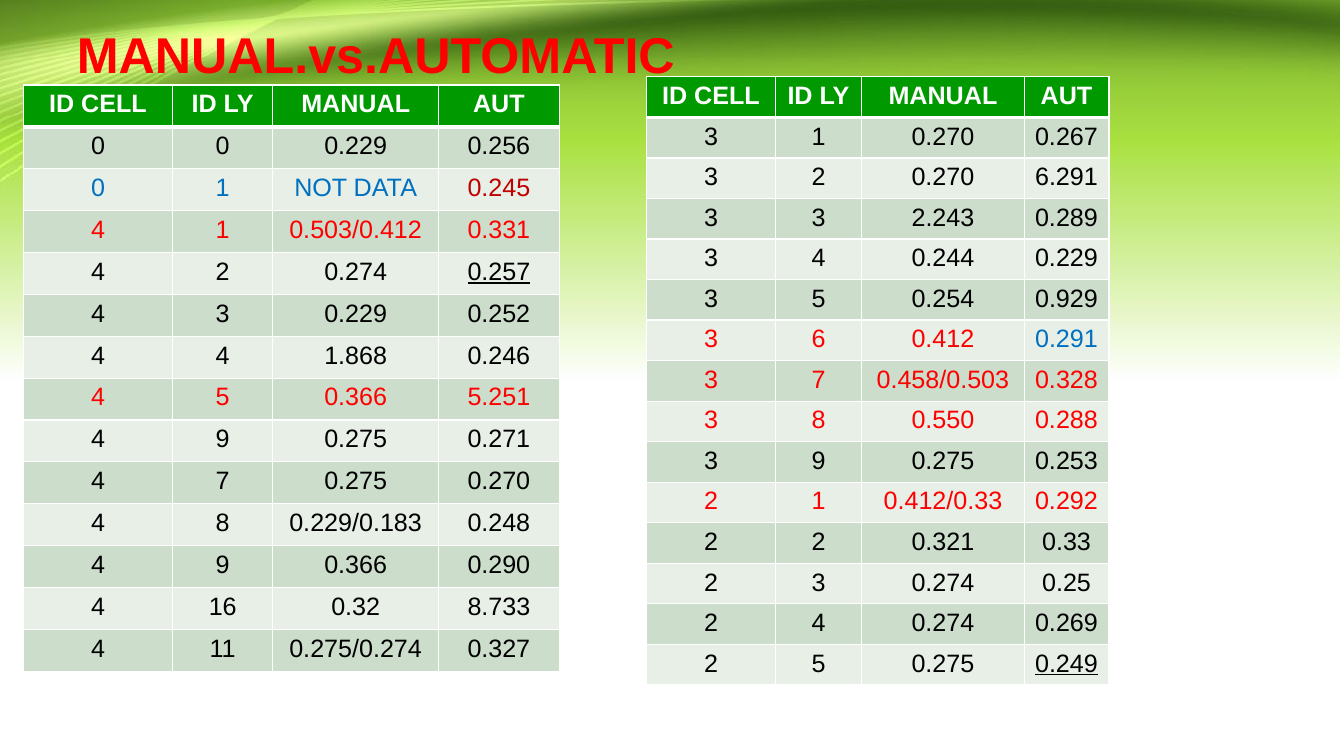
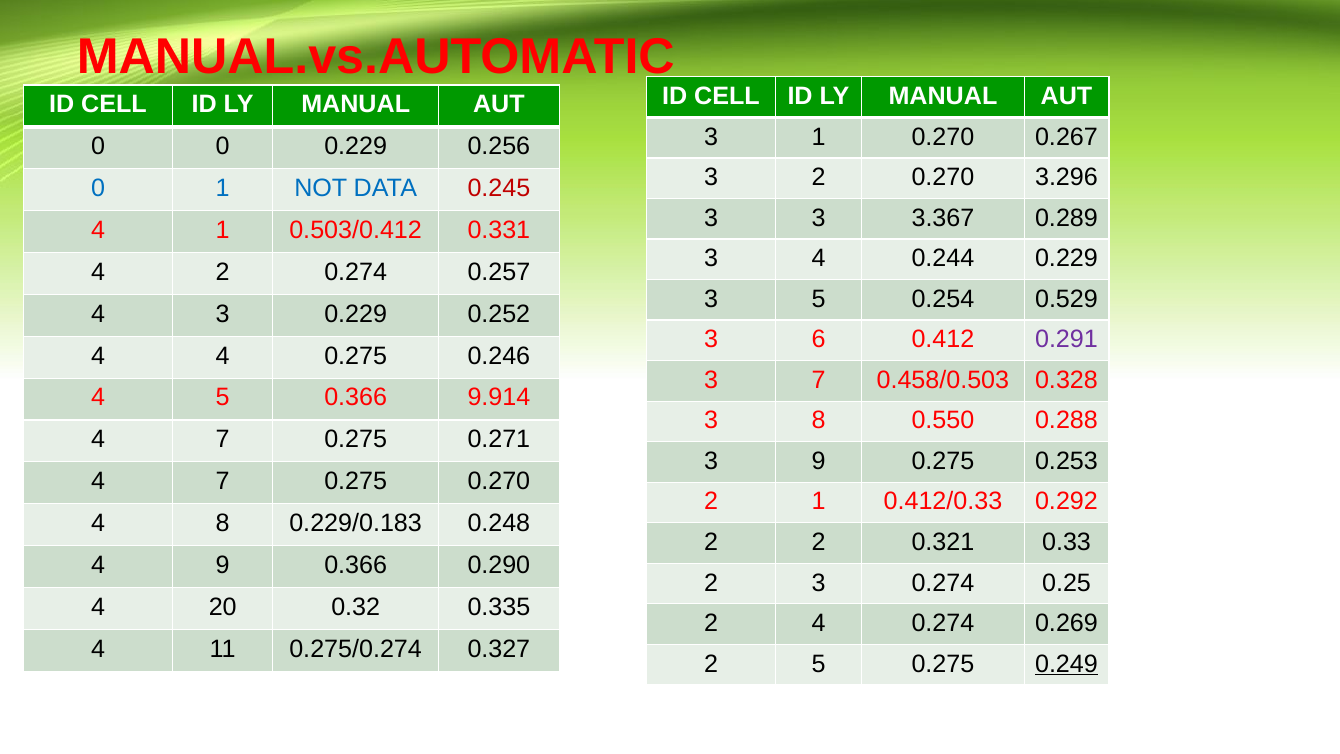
6.291: 6.291 -> 3.296
2.243: 2.243 -> 3.367
0.257 underline: present -> none
0.929: 0.929 -> 0.529
0.291 colour: blue -> purple
4 1.868: 1.868 -> 0.275
5.251: 5.251 -> 9.914
9 at (223, 439): 9 -> 7
16: 16 -> 20
8.733: 8.733 -> 0.335
